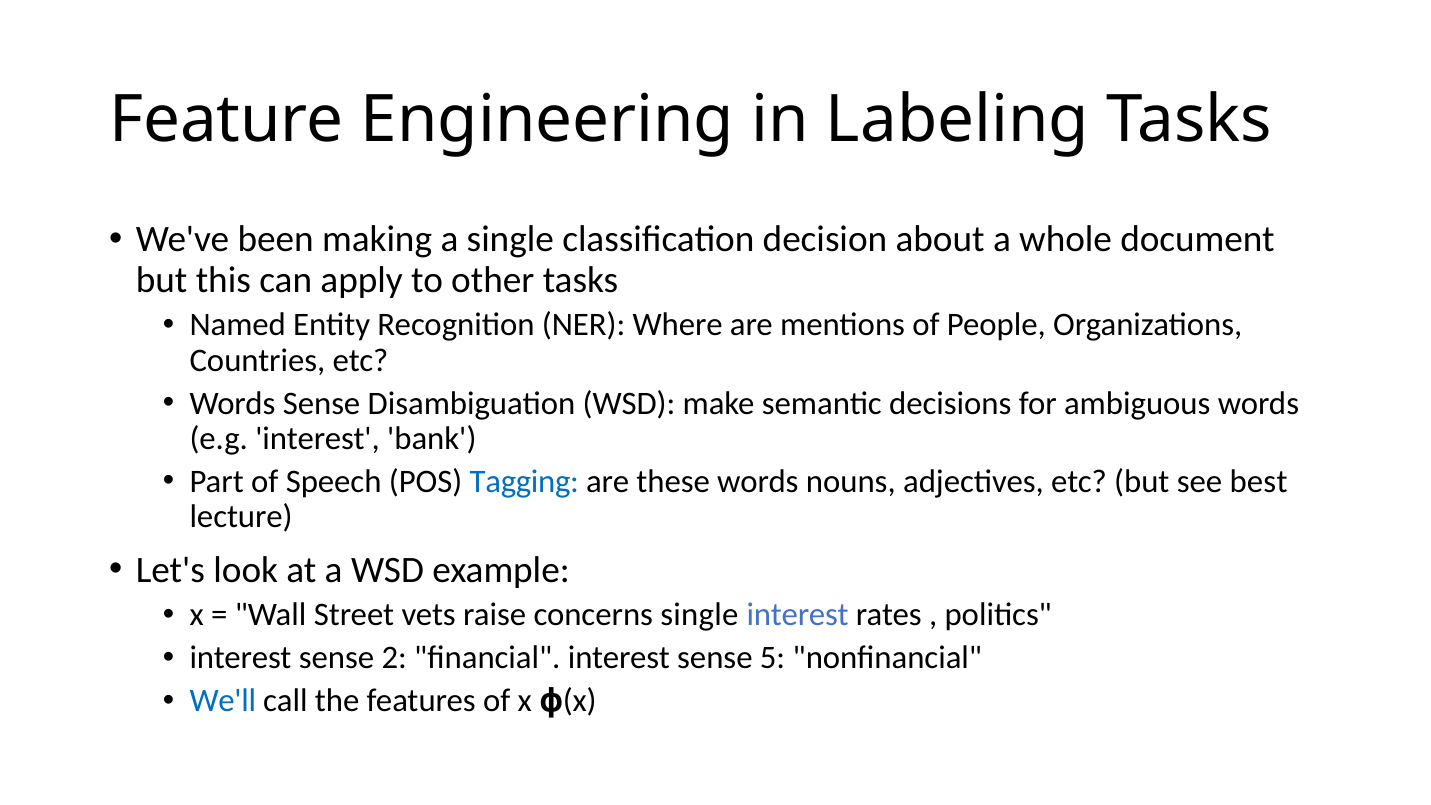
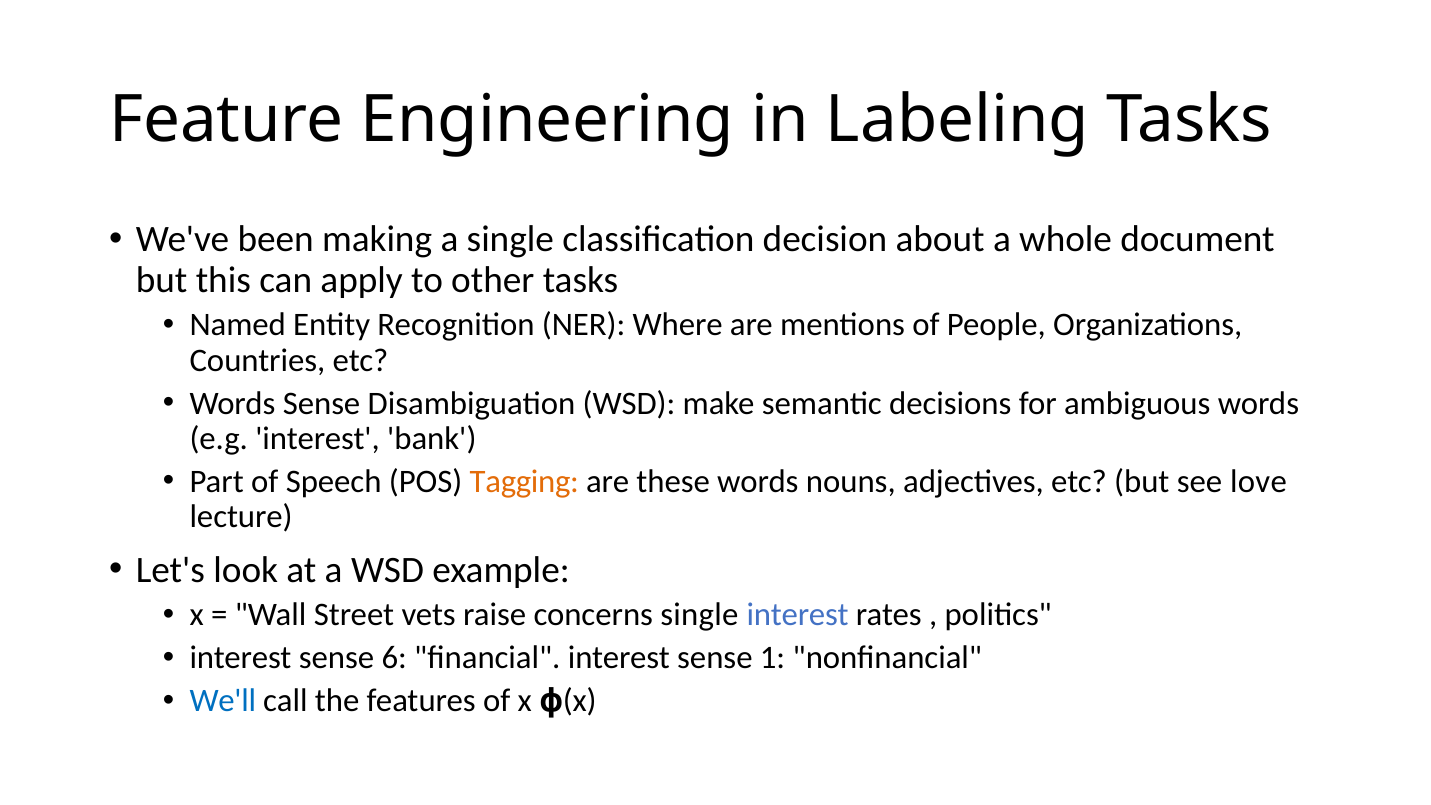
Tagging colour: blue -> orange
best: best -> love
2: 2 -> 6
5: 5 -> 1
